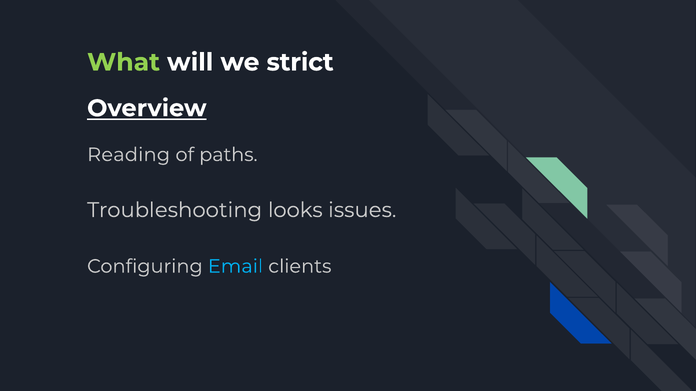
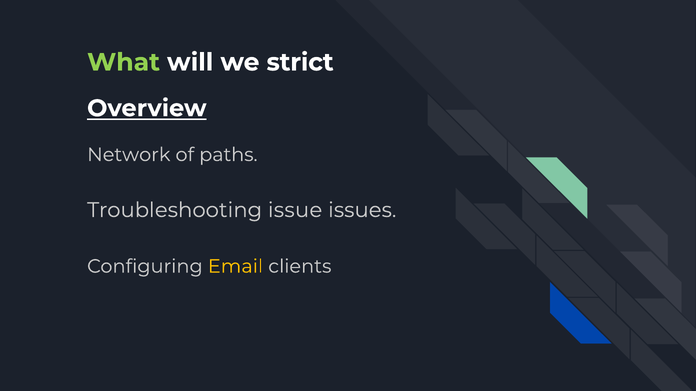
Reading: Reading -> Network
looks: looks -> issue
Email colour: light blue -> yellow
